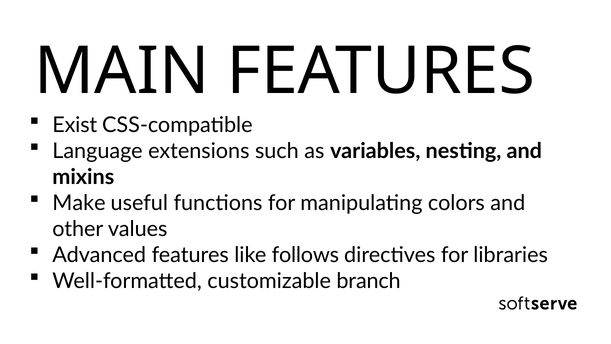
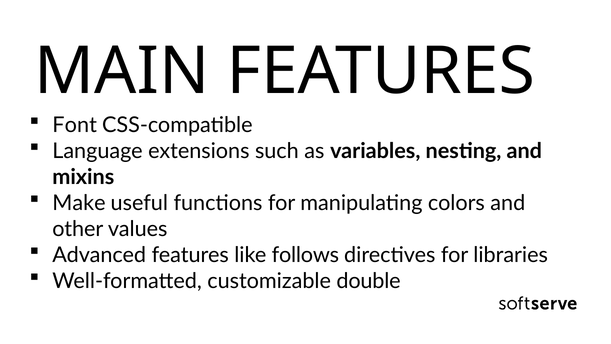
Exist: Exist -> Font
branch: branch -> double
